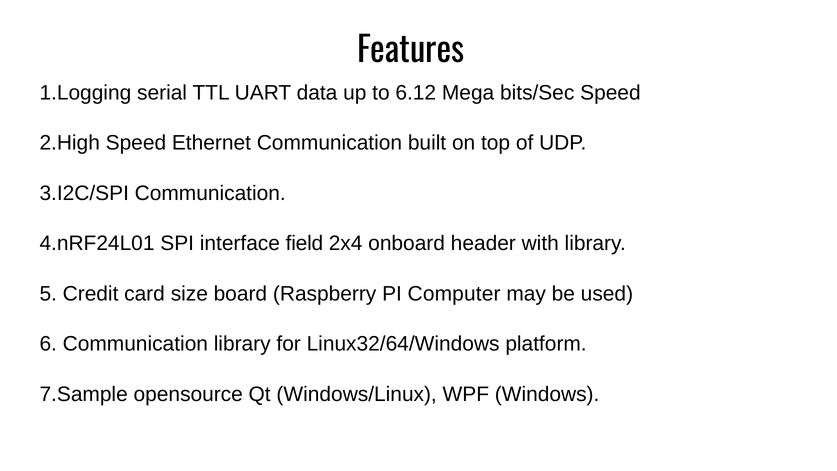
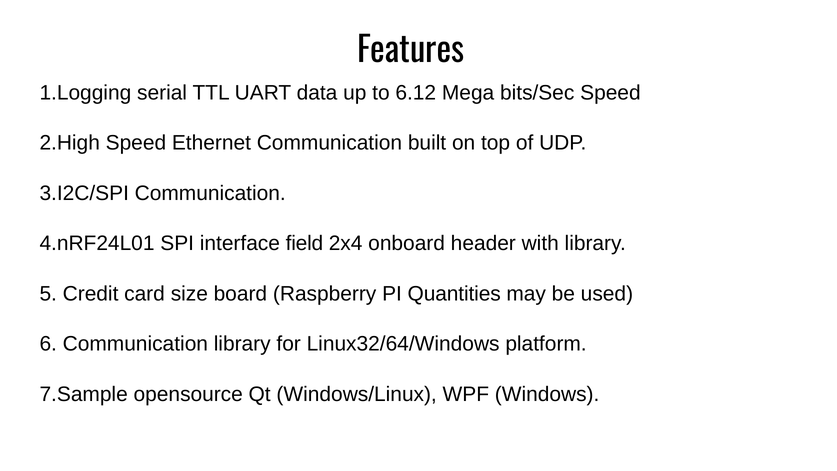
Computer: Computer -> Quantities
